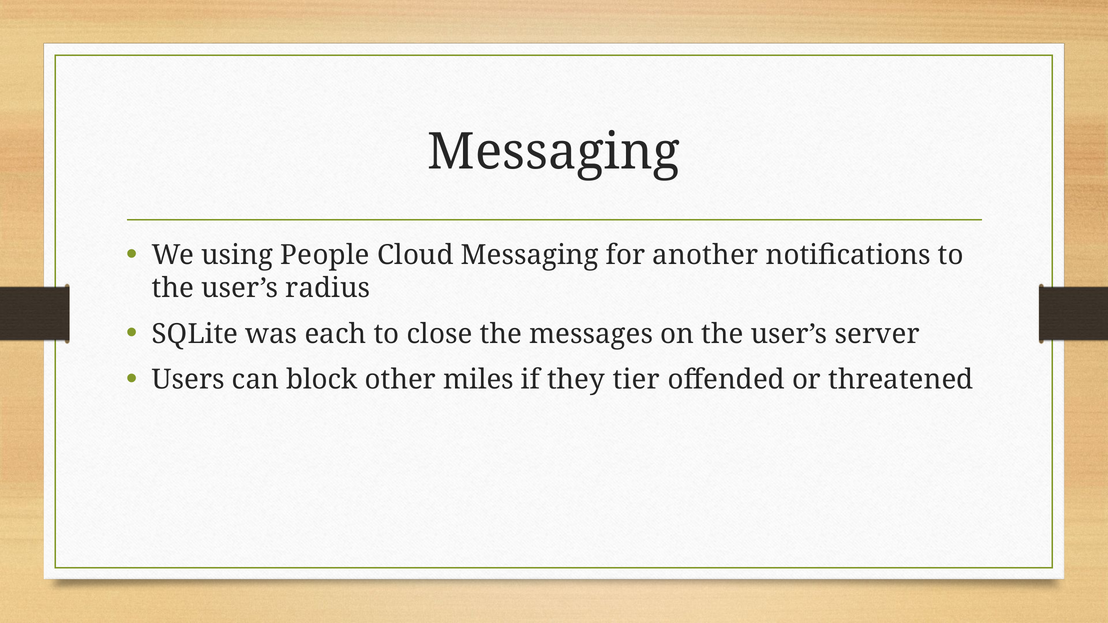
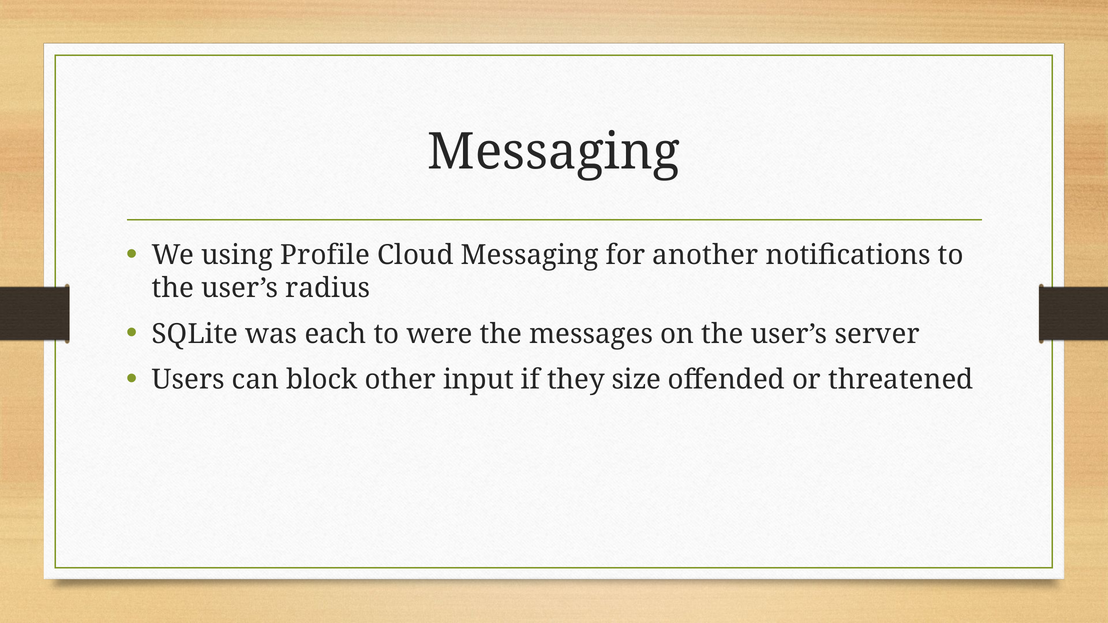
People: People -> Profile
close: close -> were
miles: miles -> input
tier: tier -> size
